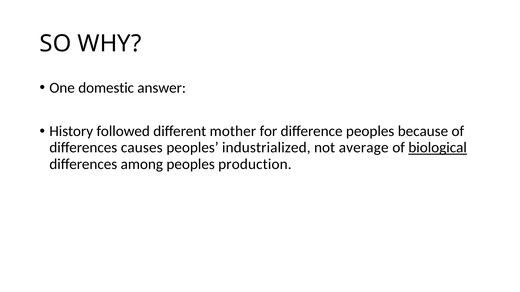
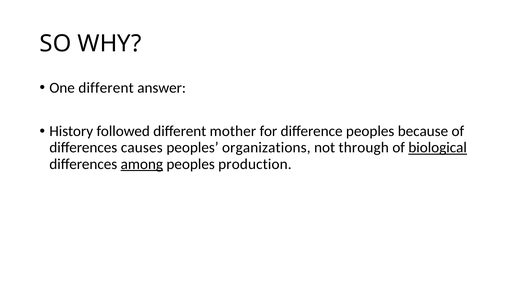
One domestic: domestic -> different
industrialized: industrialized -> organizations
average: average -> through
among underline: none -> present
